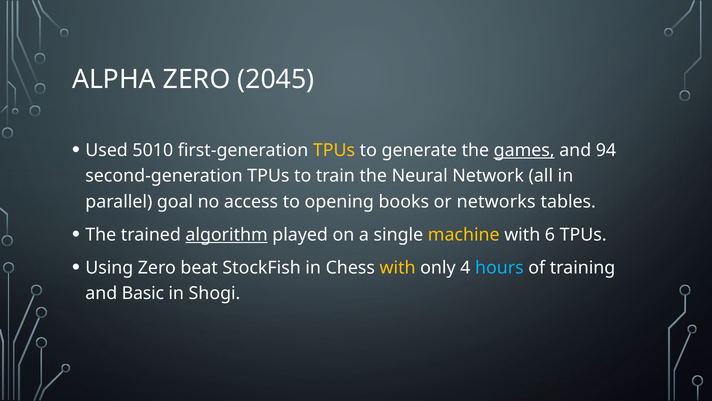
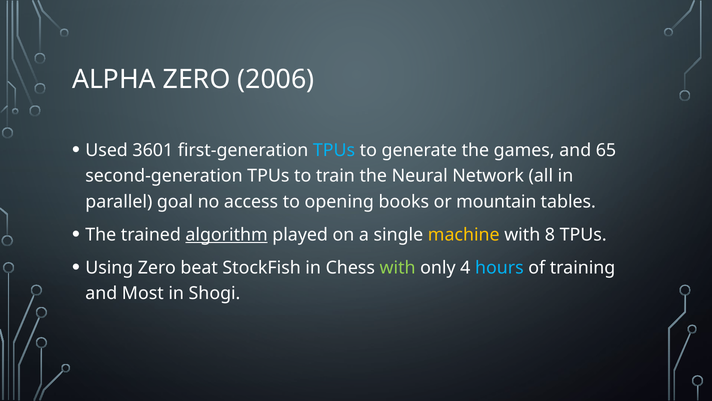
2045: 2045 -> 2006
5010: 5010 -> 3601
TPUs at (334, 150) colour: yellow -> light blue
games underline: present -> none
94: 94 -> 65
networks: networks -> mountain
6: 6 -> 8
with at (398, 268) colour: yellow -> light green
Basic: Basic -> Most
